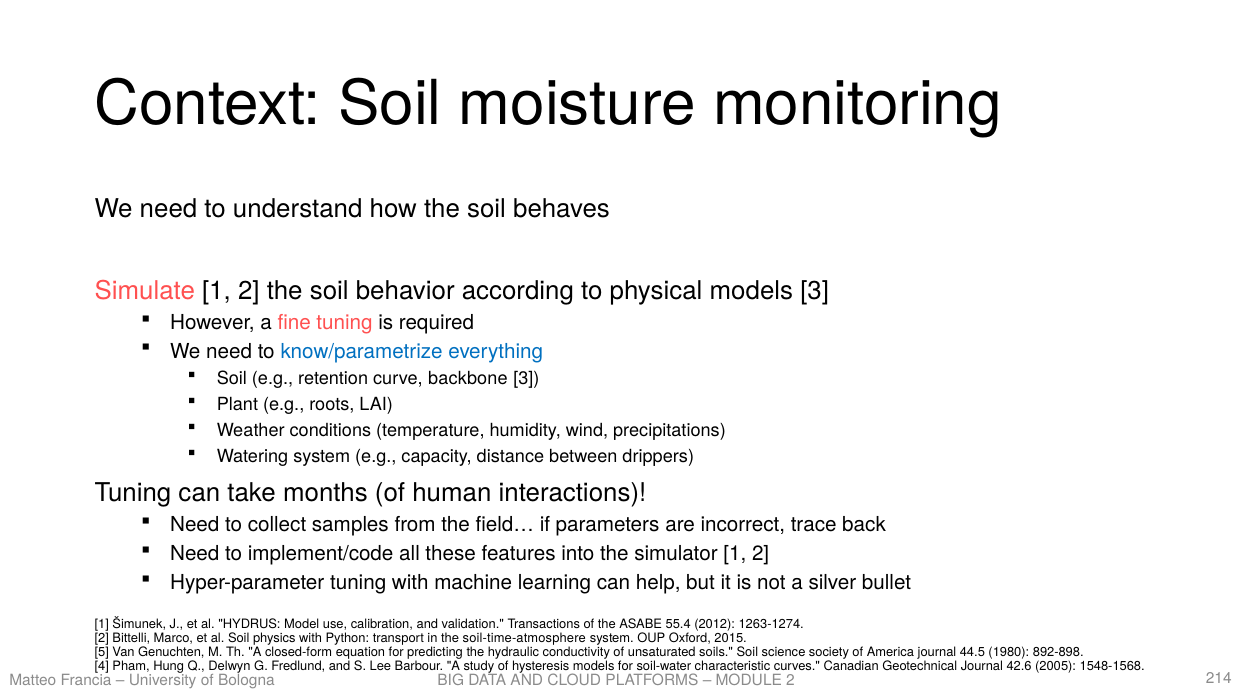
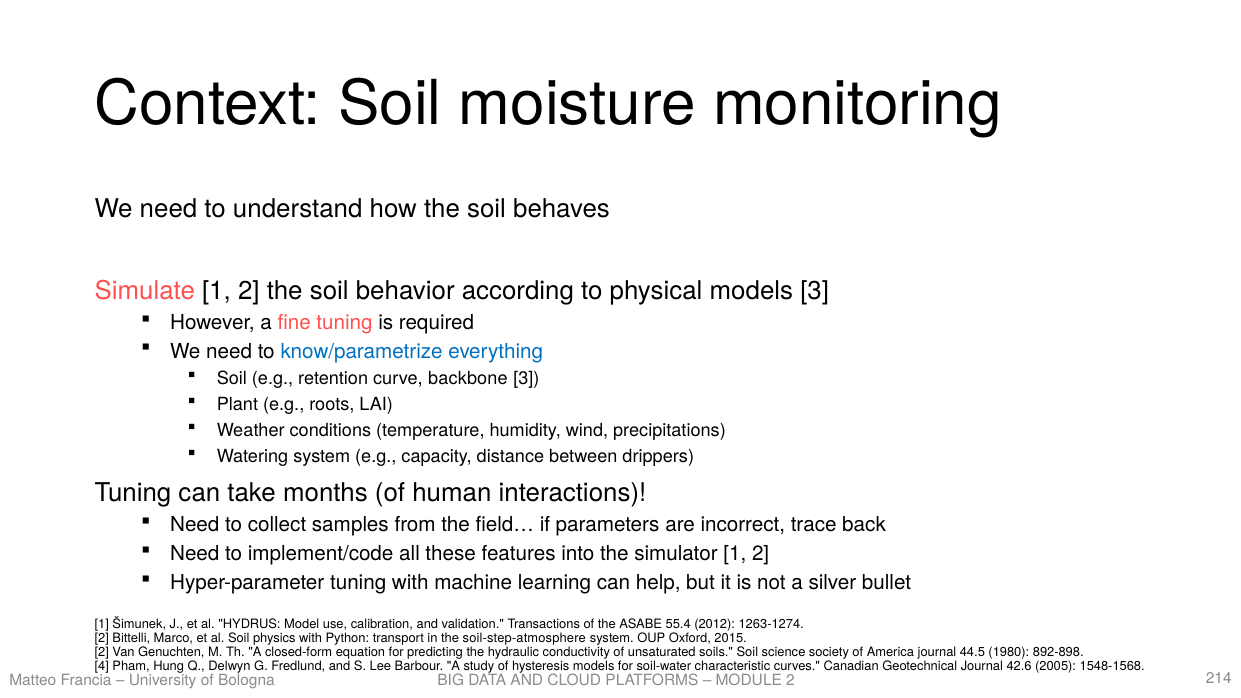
soil-time-atmosphere: soil-time-atmosphere -> soil-step-atmosphere
5 at (102, 652): 5 -> 2
